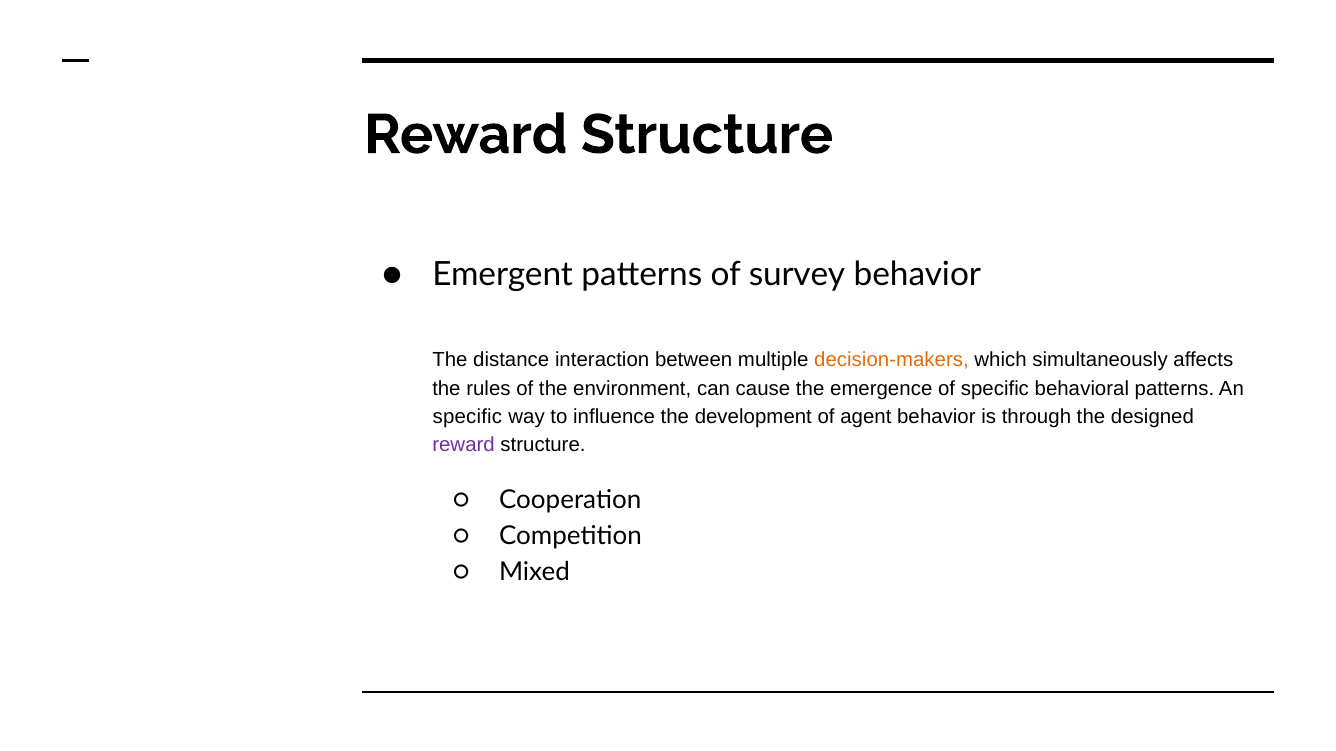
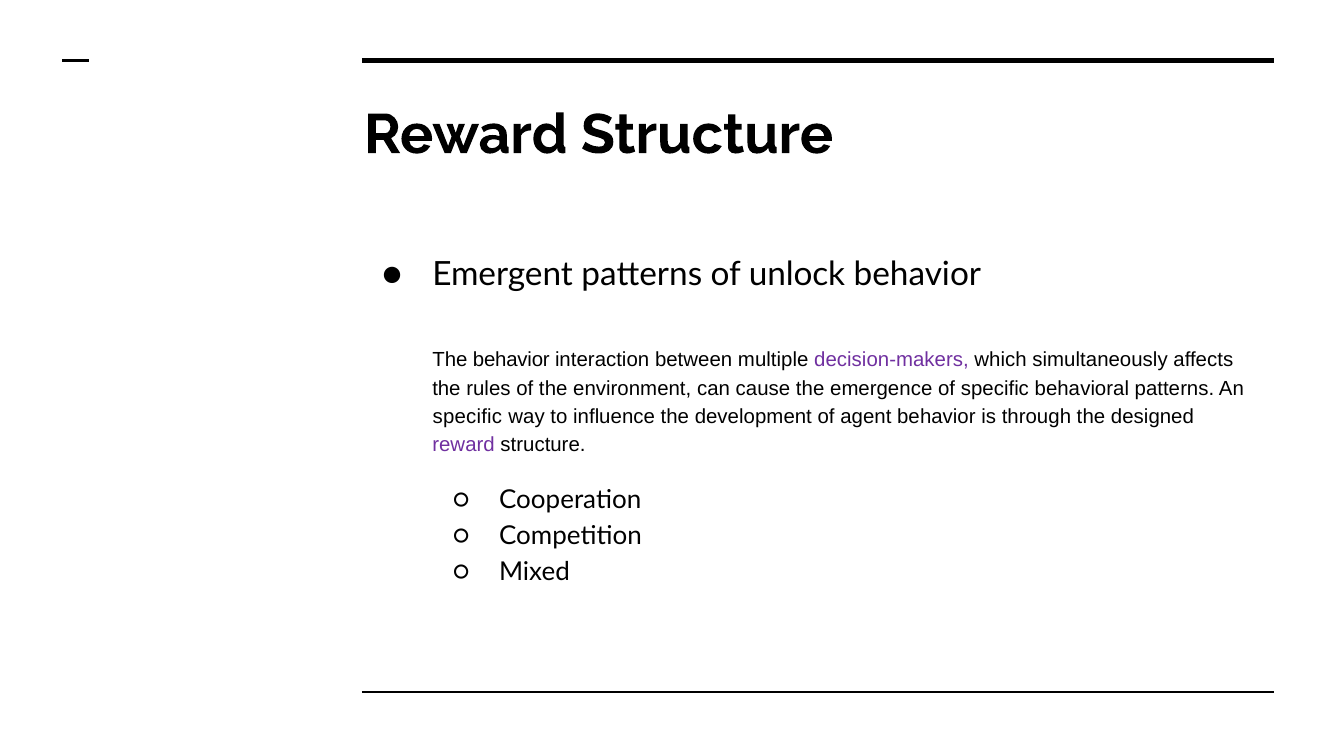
survey: survey -> unlock
The distance: distance -> behavior
decision-makers colour: orange -> purple
